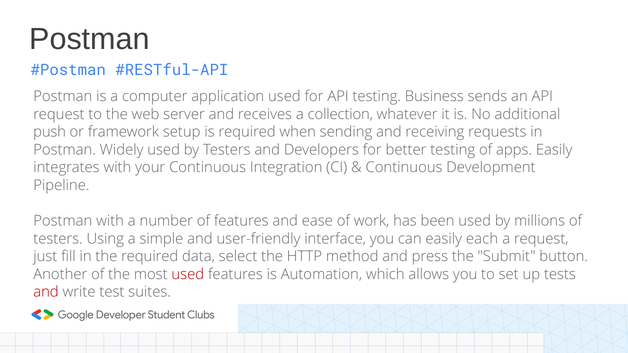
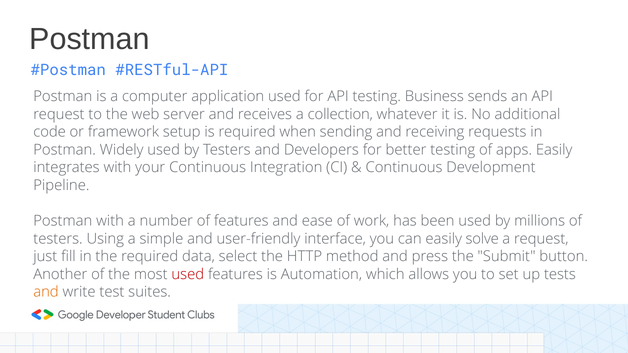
push: push -> code
each: each -> solve
and at (46, 292) colour: red -> orange
